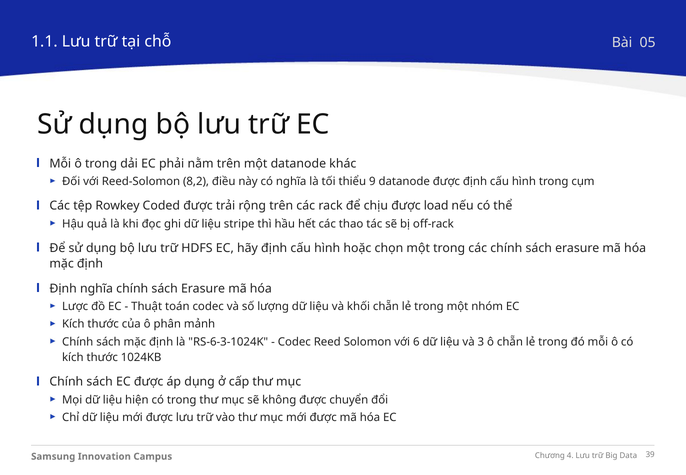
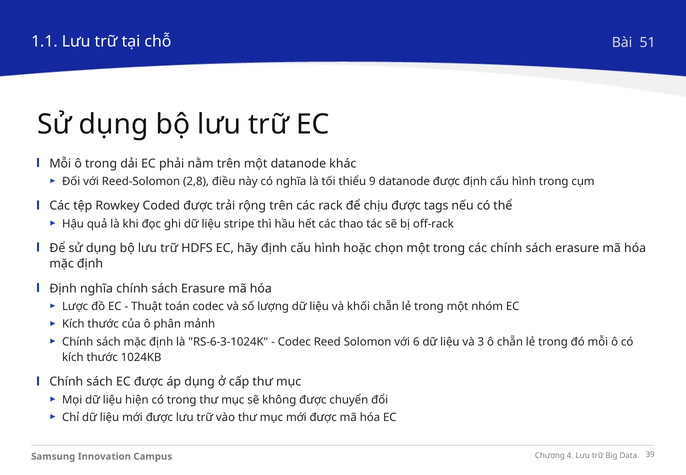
05: 05 -> 51
8,2: 8,2 -> 2,8
load: load -> tags
